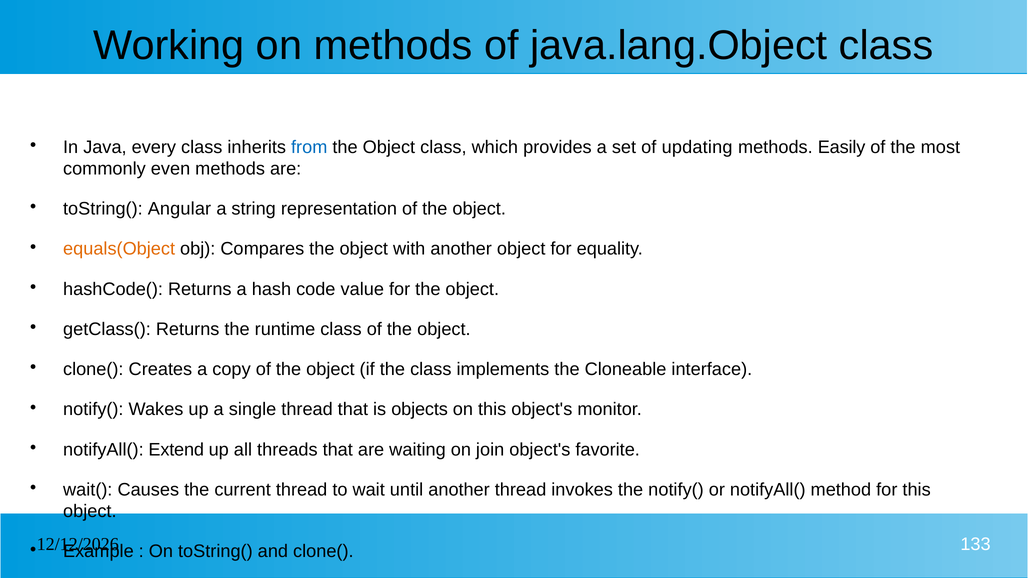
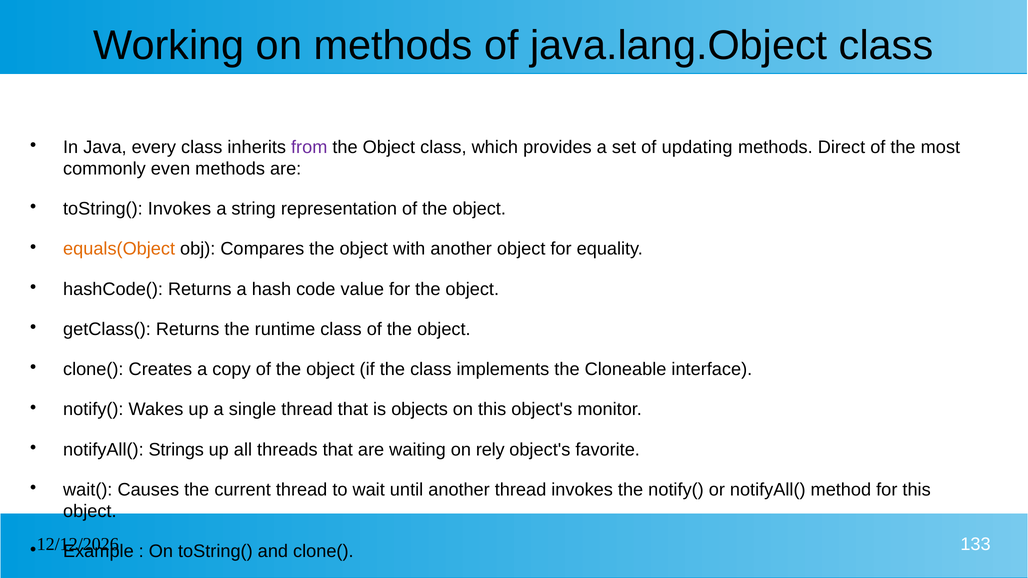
from colour: blue -> purple
Easily: Easily -> Direct
toString( Angular: Angular -> Invokes
Extend: Extend -> Strings
join: join -> rely
